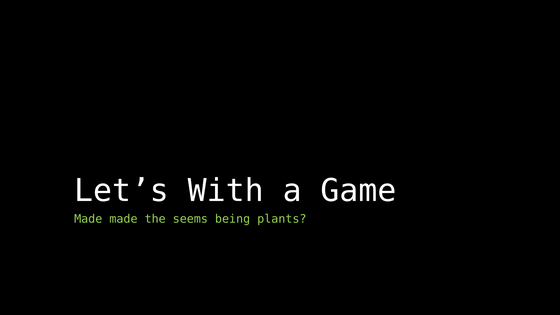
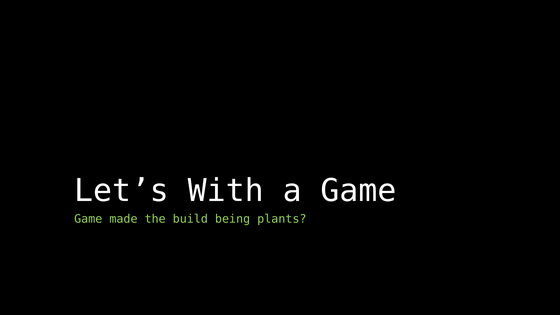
Made at (88, 219): Made -> Game
seems: seems -> build
